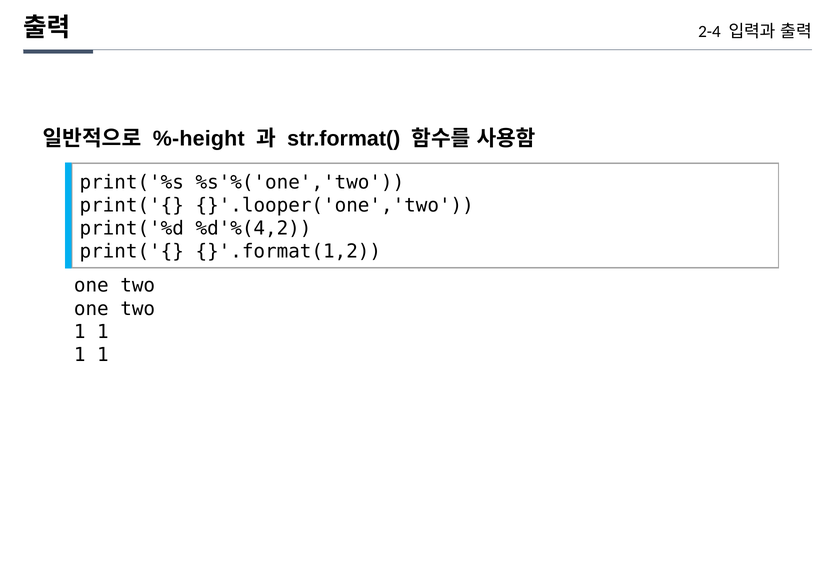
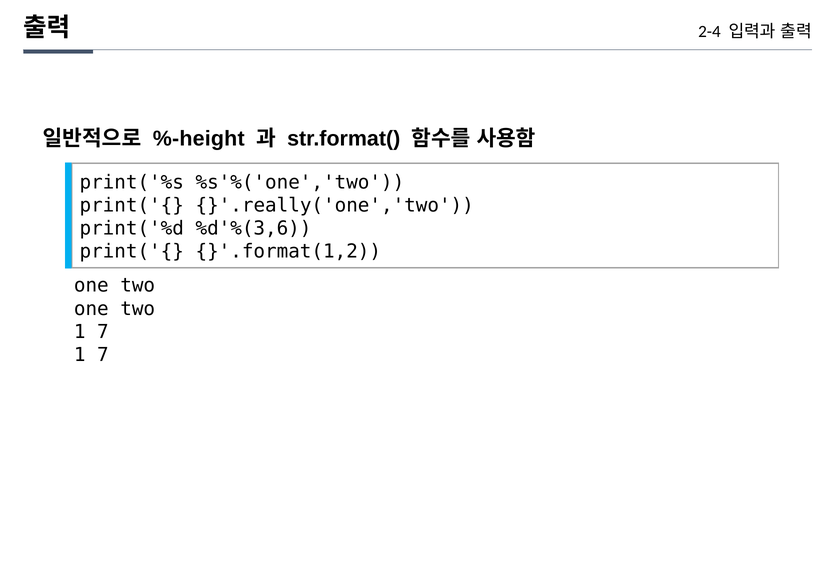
}'.looper('one','two: }'.looper('one','two -> }'.really('one','two
%d'%(4,2: %d'%(4,2 -> %d'%(3,6
1 at (103, 332): 1 -> 7
1 at (103, 355): 1 -> 7
